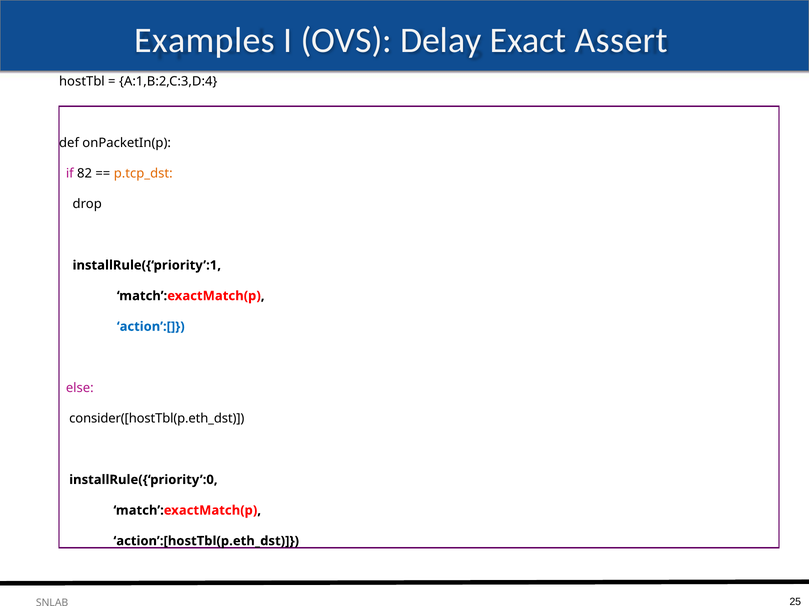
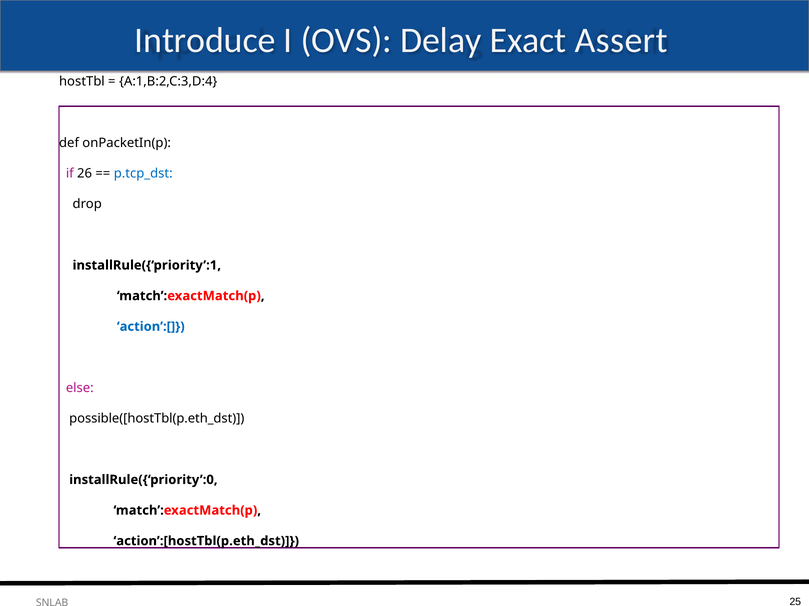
Examples: Examples -> Introduce
82: 82 -> 26
p.tcp_dst colour: orange -> blue
consider([hostTbl(p.eth_dst: consider([hostTbl(p.eth_dst -> possible([hostTbl(p.eth_dst
